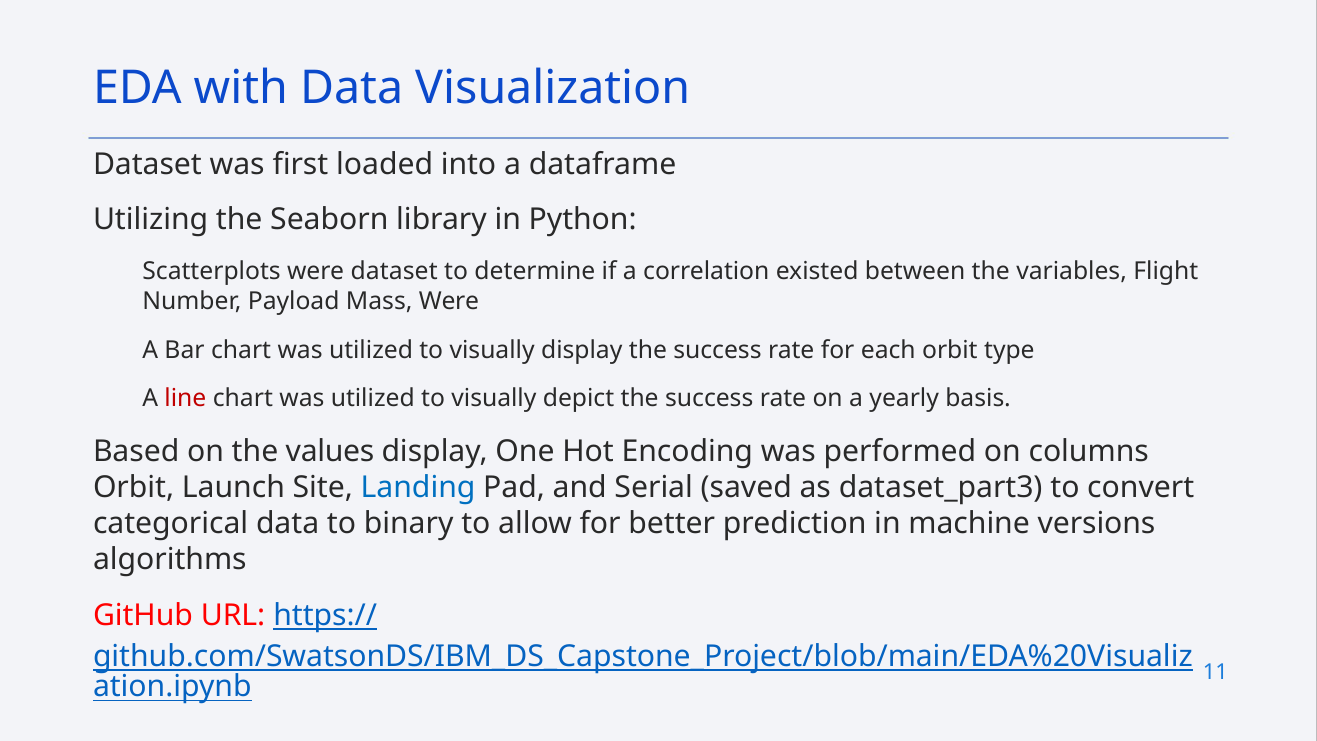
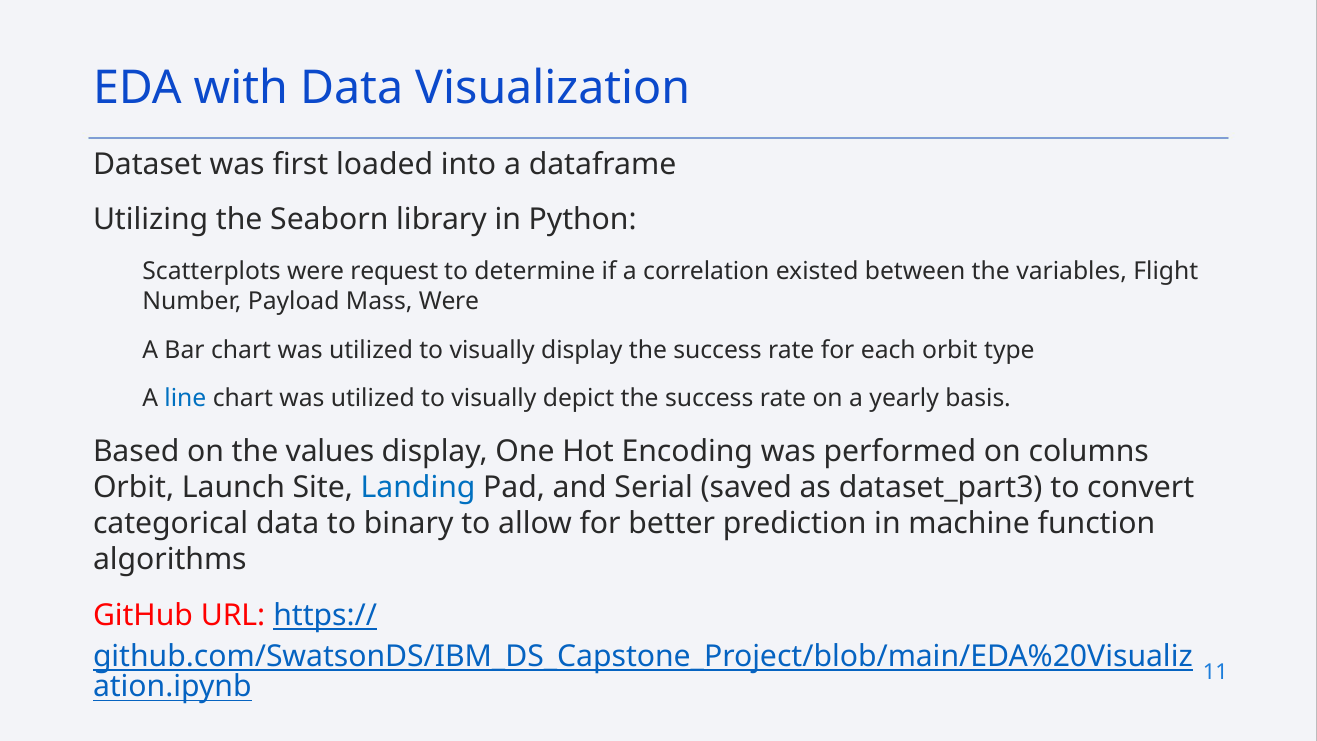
were dataset: dataset -> request
line colour: red -> blue
versions: versions -> function
